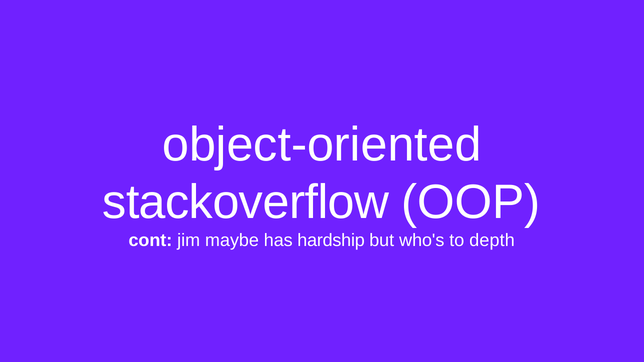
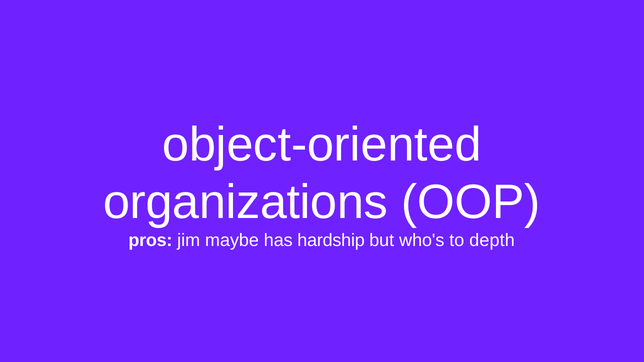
stackoverflow: stackoverflow -> organizations
cont: cont -> pros
